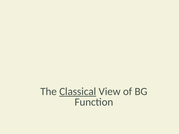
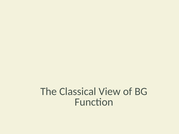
Classical underline: present -> none
